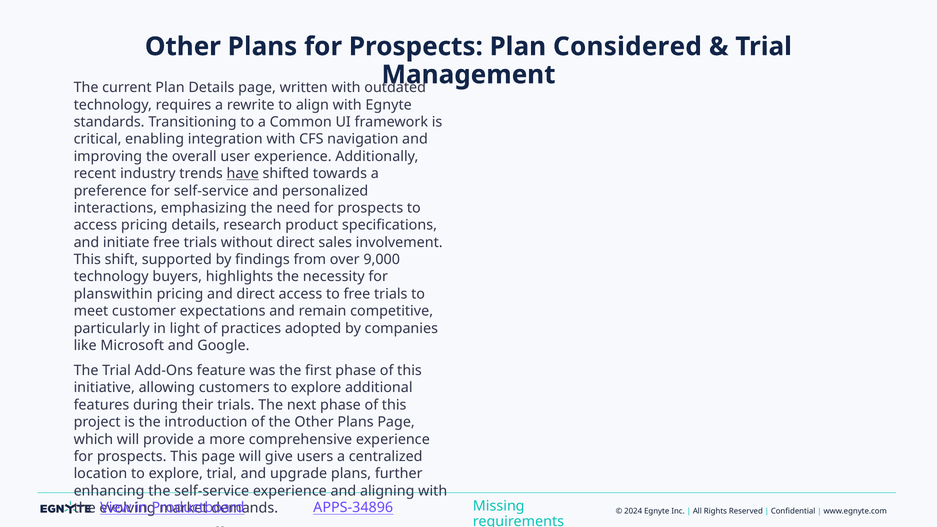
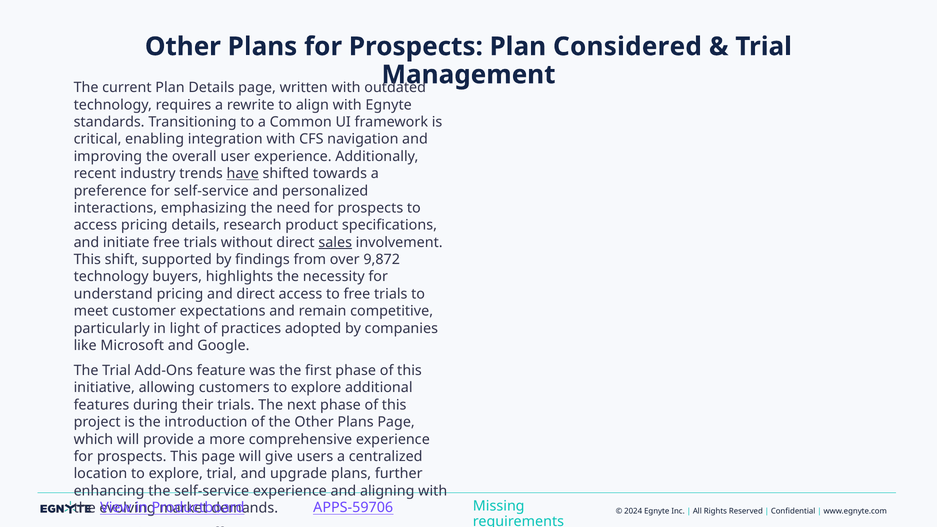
sales at (335, 242) underline: none -> present
9,000: 9,000 -> 9,872
planswithin at (113, 294): planswithin -> understand
APPS-34896: APPS-34896 -> APPS-59706
